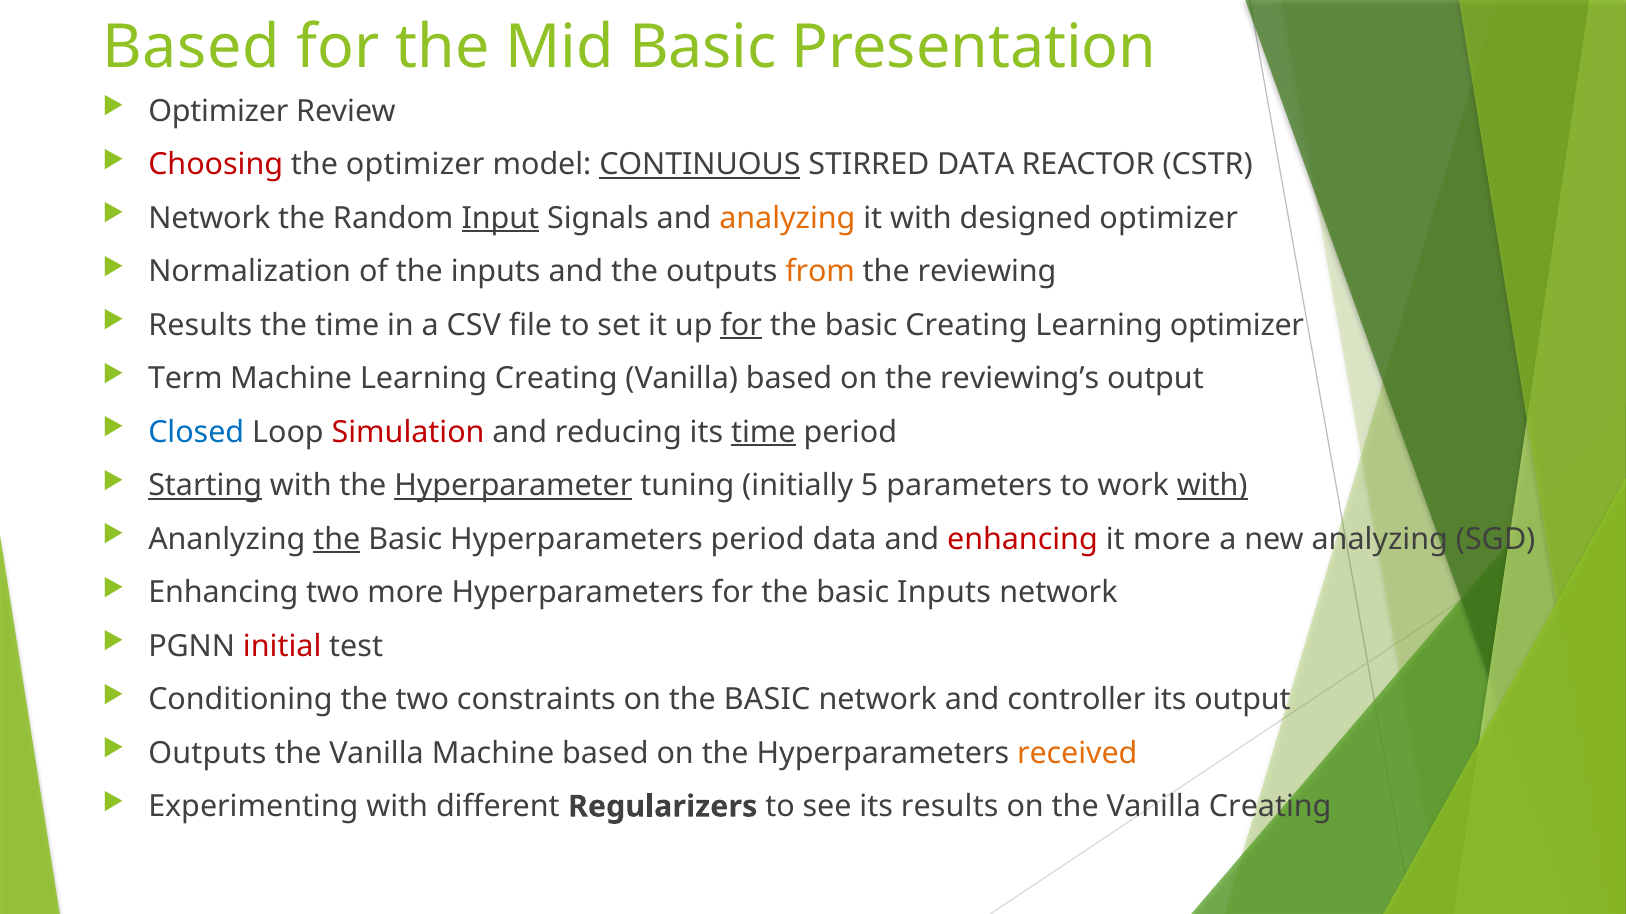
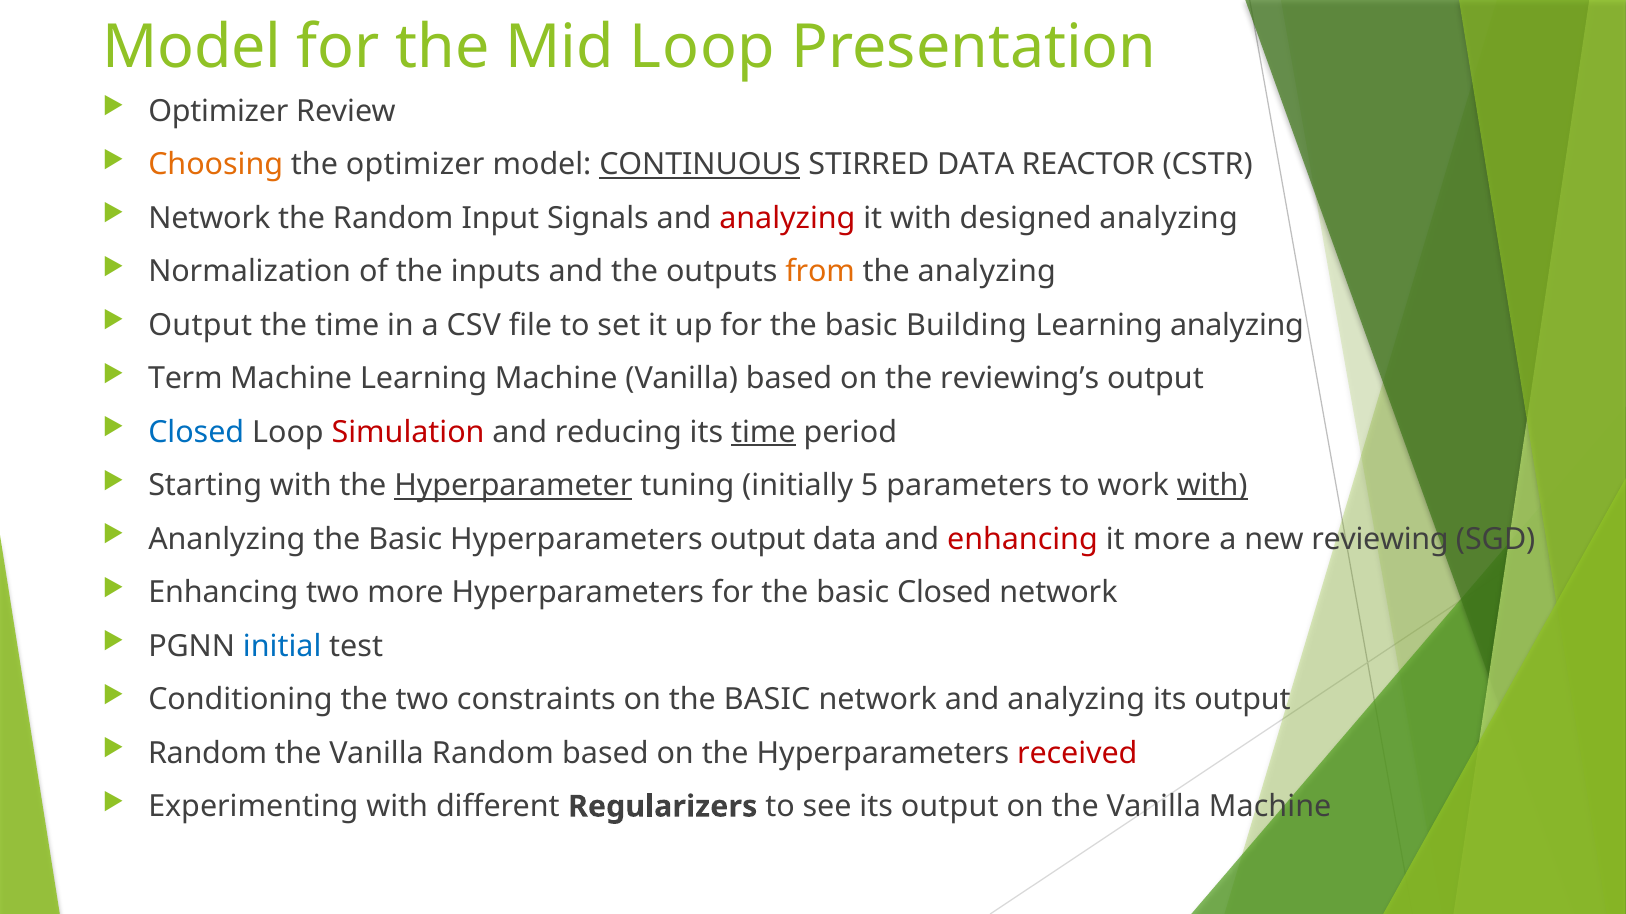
Based at (191, 47): Based -> Model
Mid Basic: Basic -> Loop
Choosing colour: red -> orange
Input underline: present -> none
analyzing at (787, 218) colour: orange -> red
designed optimizer: optimizer -> analyzing
the reviewing: reviewing -> analyzing
Results at (200, 325): Results -> Output
for at (741, 325) underline: present -> none
basic Creating: Creating -> Building
Learning optimizer: optimizer -> analyzing
Learning Creating: Creating -> Machine
Starting underline: present -> none
the at (337, 539) underline: present -> none
Hyperparameters period: period -> output
new analyzing: analyzing -> reviewing
basic Inputs: Inputs -> Closed
initial colour: red -> blue
network and controller: controller -> analyzing
Outputs at (207, 754): Outputs -> Random
Vanilla Machine: Machine -> Random
received colour: orange -> red
see its results: results -> output
Vanilla Creating: Creating -> Machine
